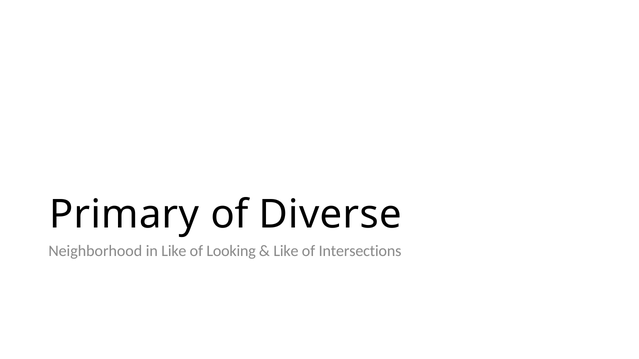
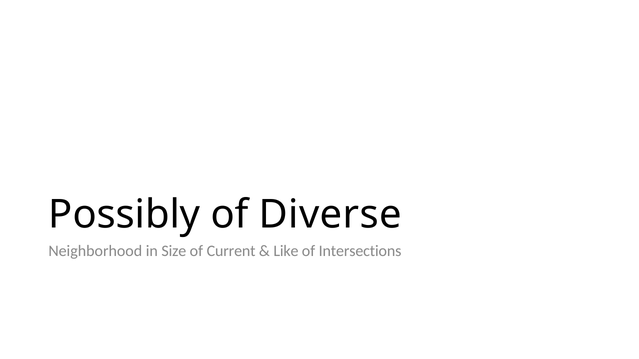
Primary: Primary -> Possibly
in Like: Like -> Size
Looking: Looking -> Current
